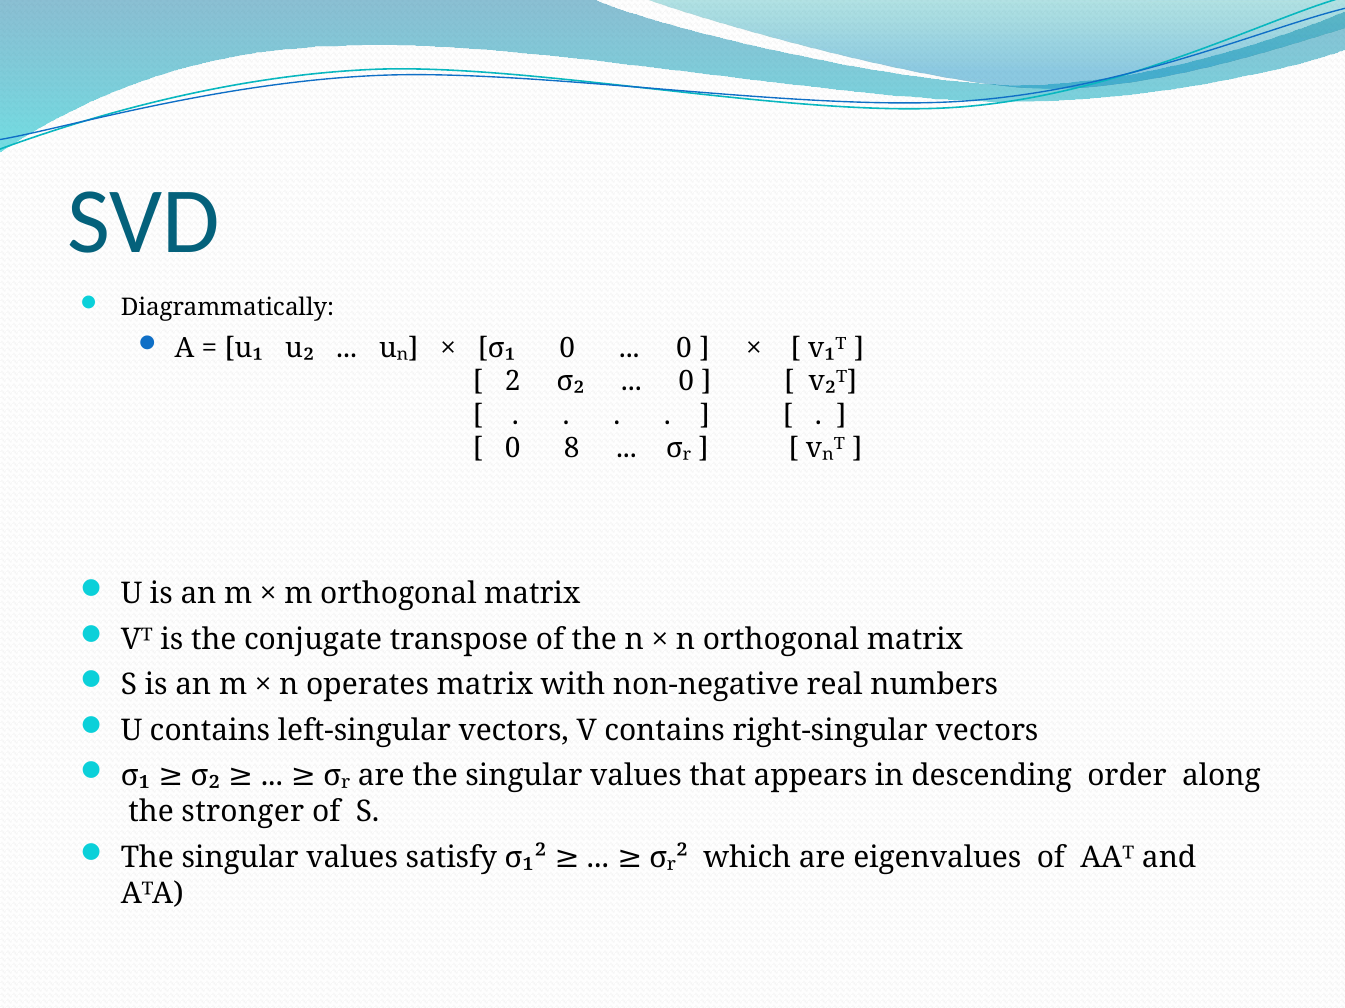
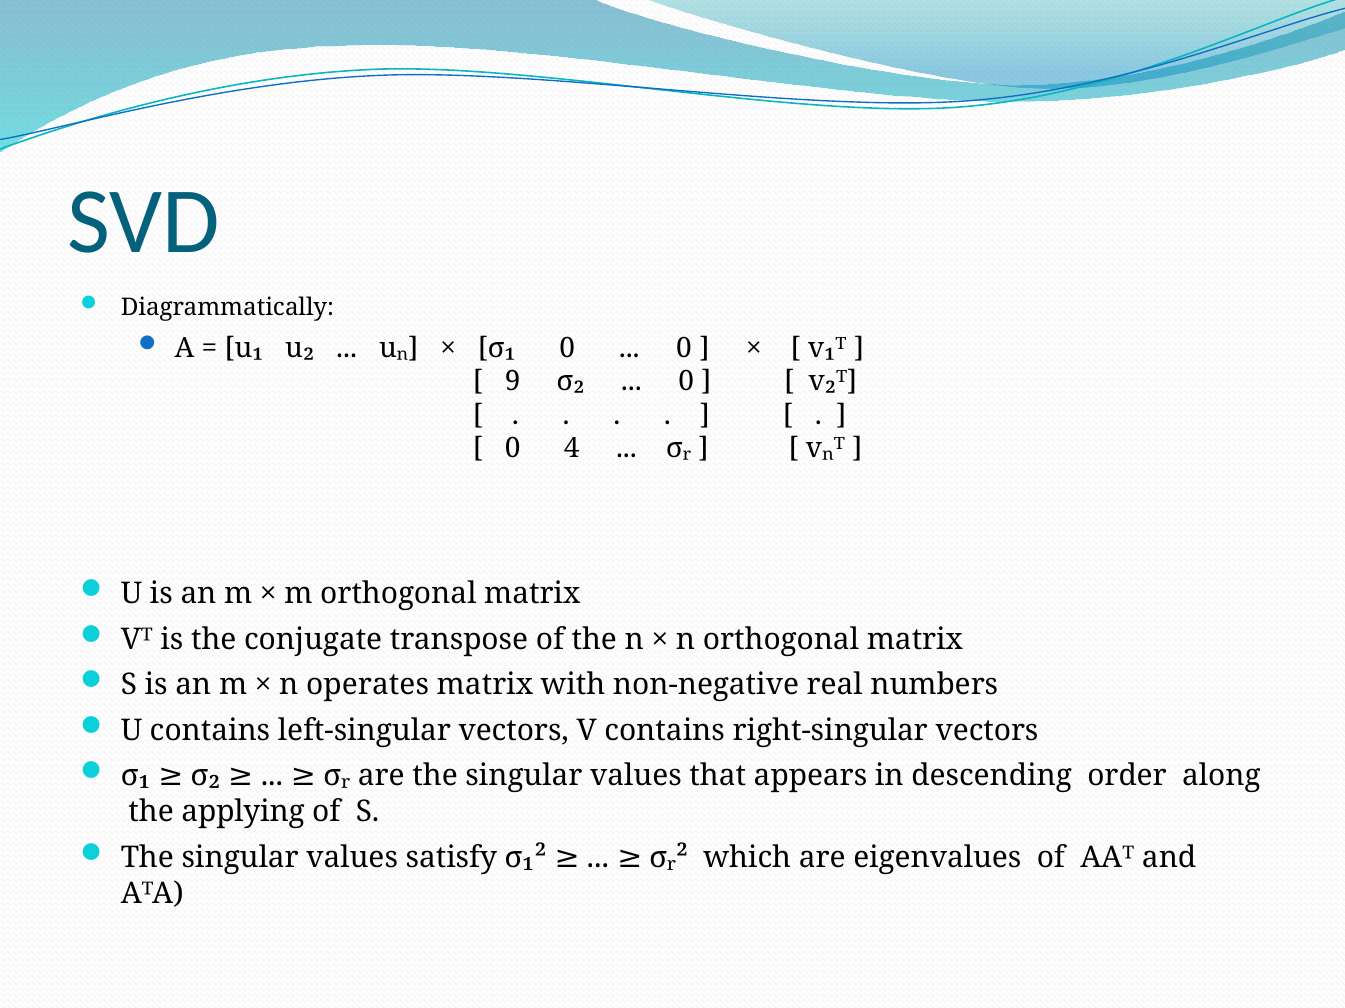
2: 2 -> 9
8: 8 -> 4
stronger: stronger -> applying
